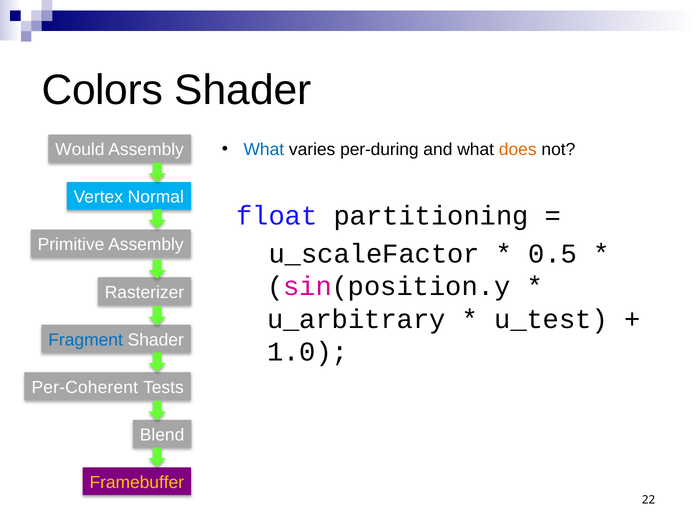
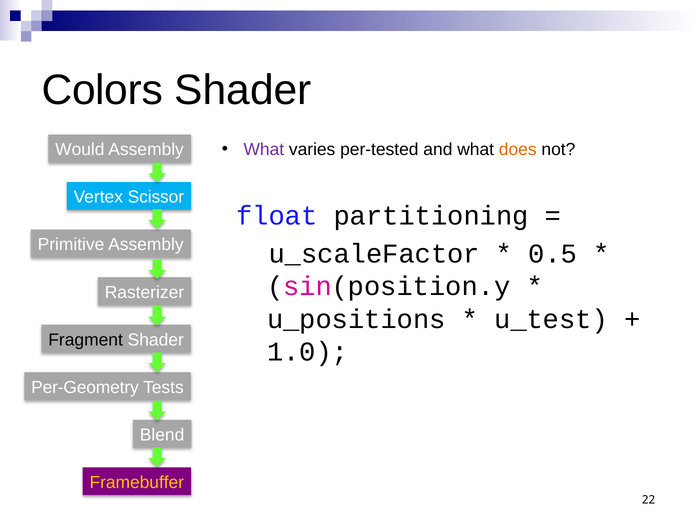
What at (264, 150) colour: blue -> purple
per-during: per-during -> per-tested
Normal: Normal -> Scissor
u_arbitrary: u_arbitrary -> u_positions
Fragment colour: blue -> black
Per-Coherent: Per-Coherent -> Per-Geometry
